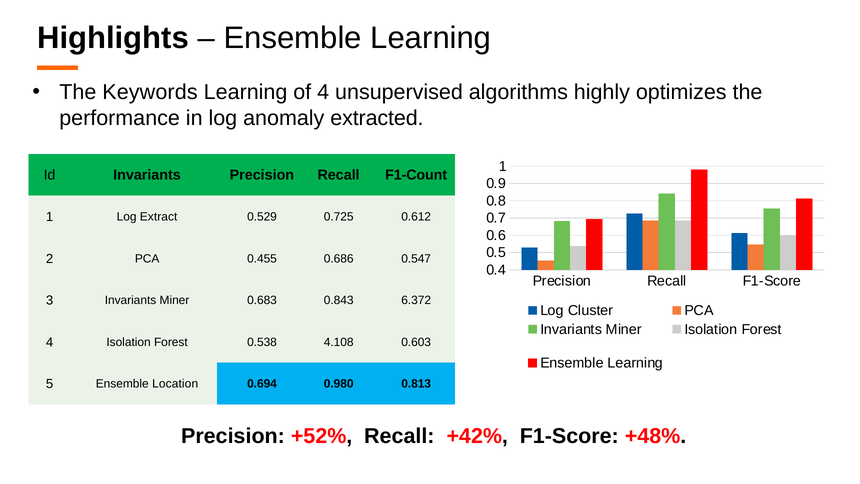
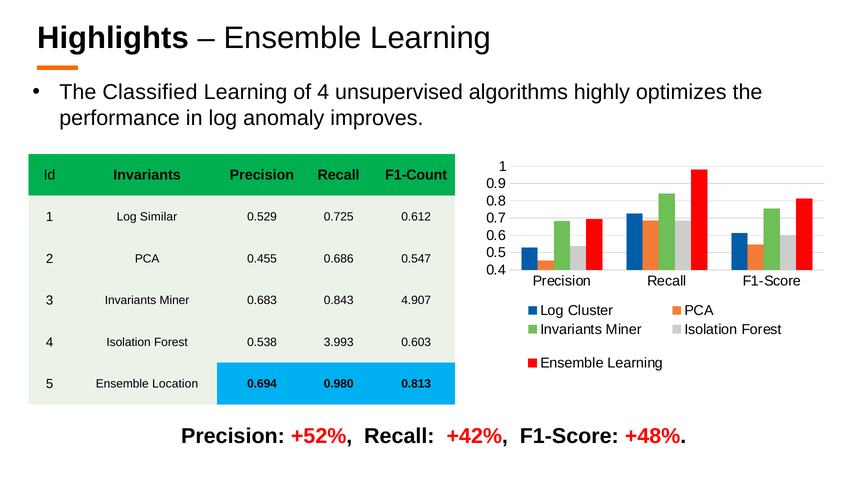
Keywords: Keywords -> Classified
extracted: extracted -> improves
Extract: Extract -> Similar
6.372: 6.372 -> 4.907
4.108: 4.108 -> 3.993
